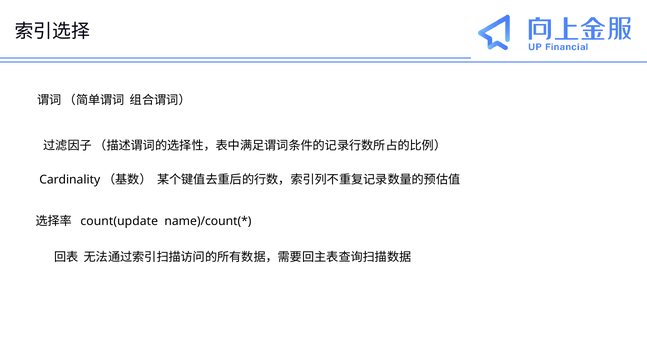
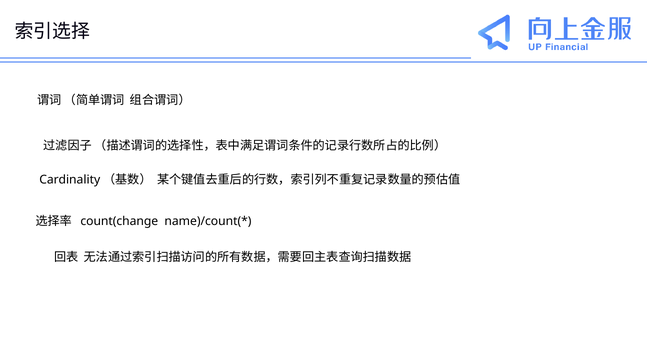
count(update: count(update -> count(change
